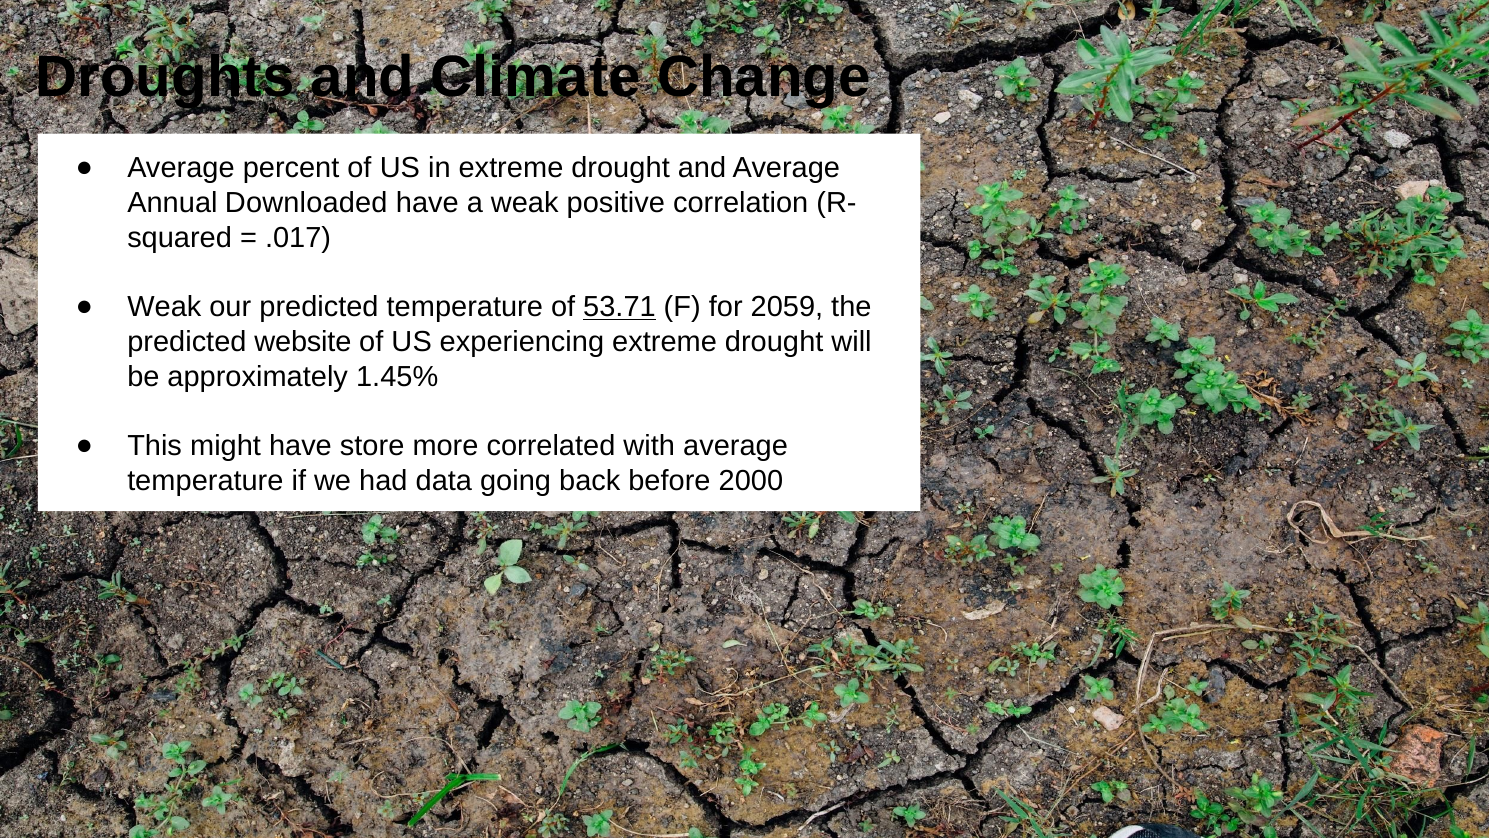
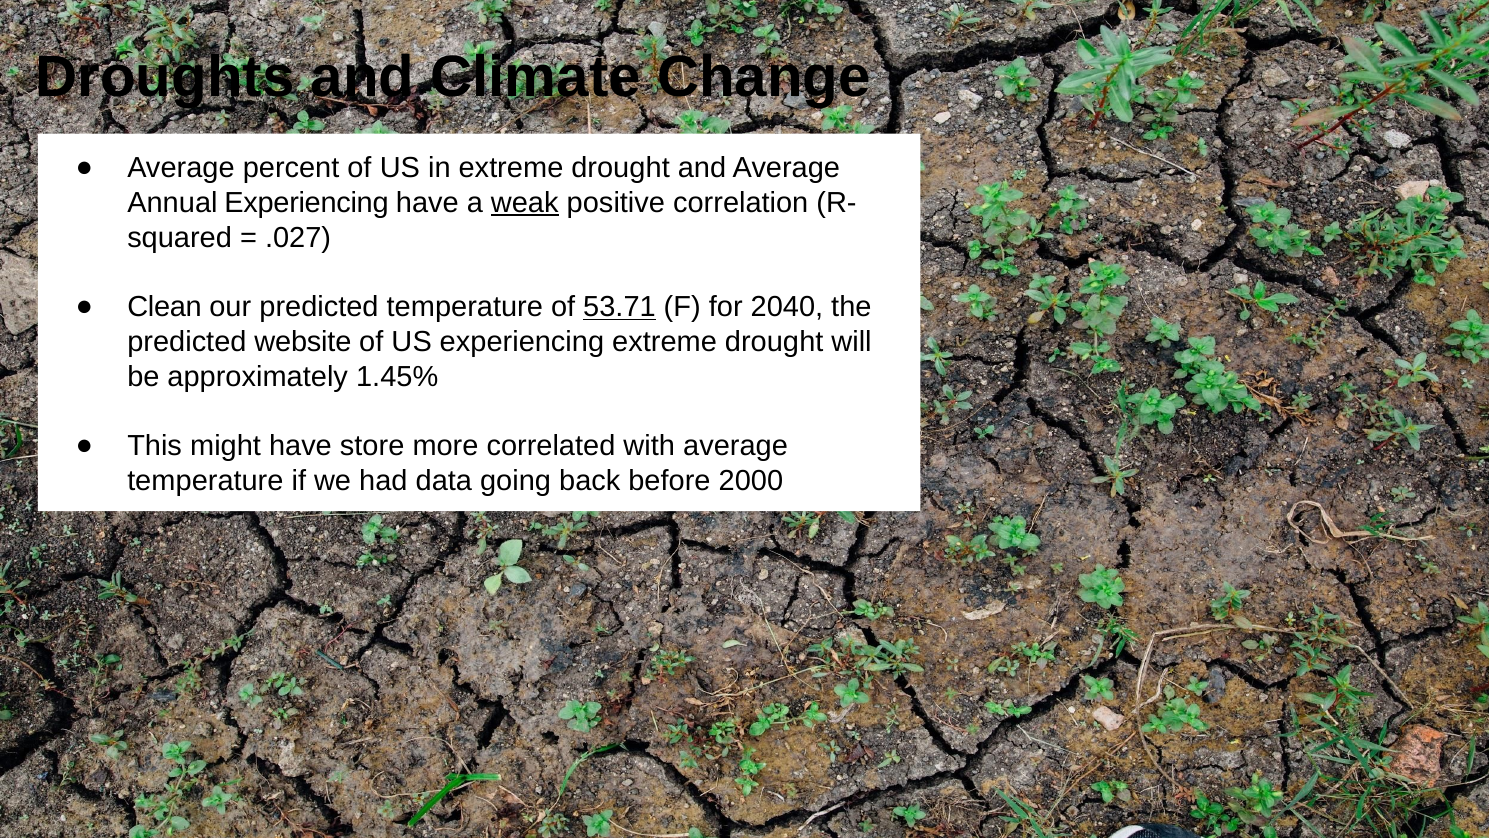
Annual Downloaded: Downloaded -> Experiencing
weak at (525, 203) underline: none -> present
.017: .017 -> .027
Weak at (164, 307): Weak -> Clean
2059: 2059 -> 2040
